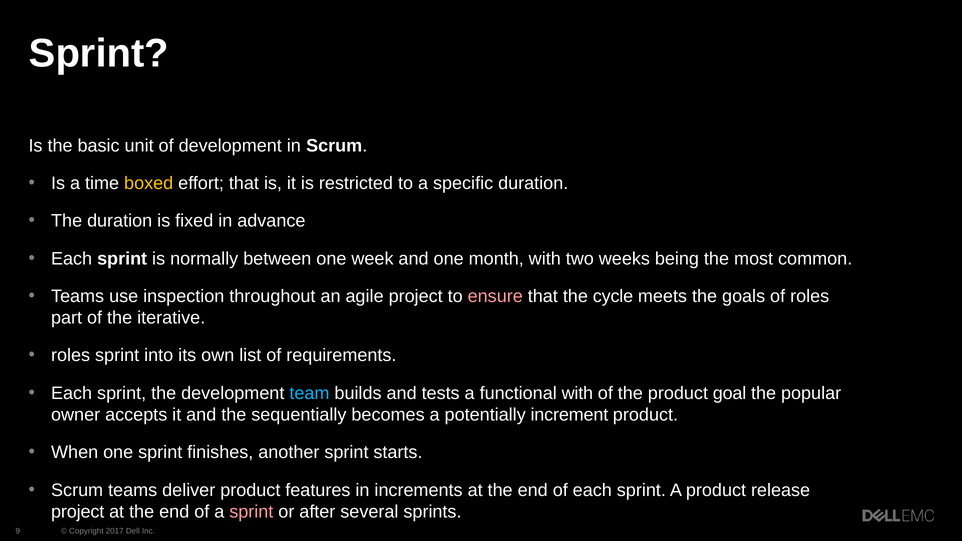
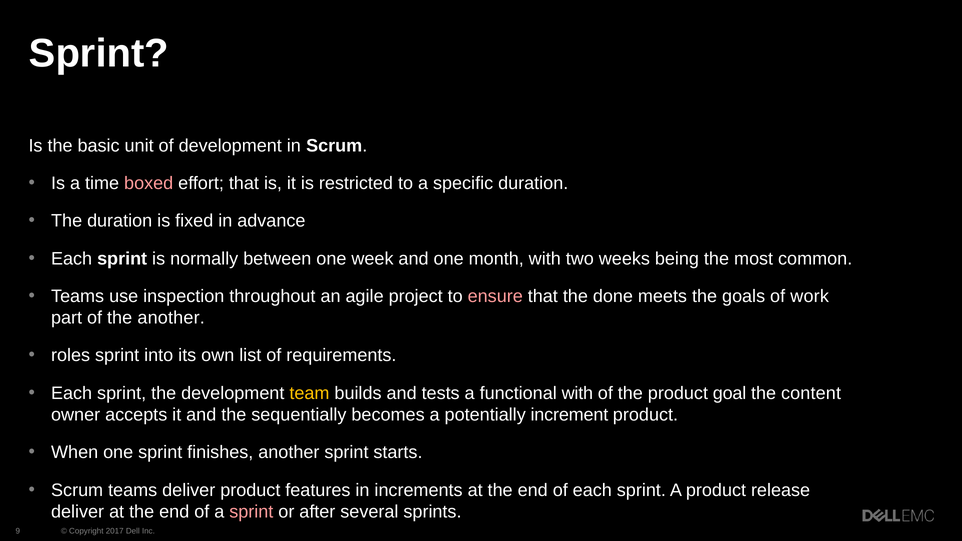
boxed colour: yellow -> pink
cycle: cycle -> done
of roles: roles -> work
the iterative: iterative -> another
team colour: light blue -> yellow
popular: popular -> content
project at (78, 512): project -> deliver
